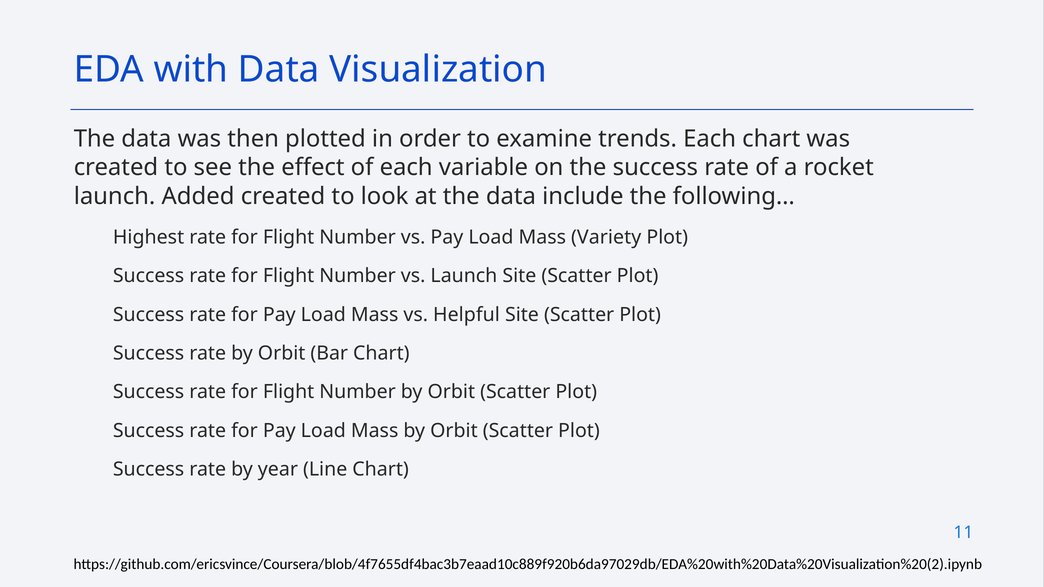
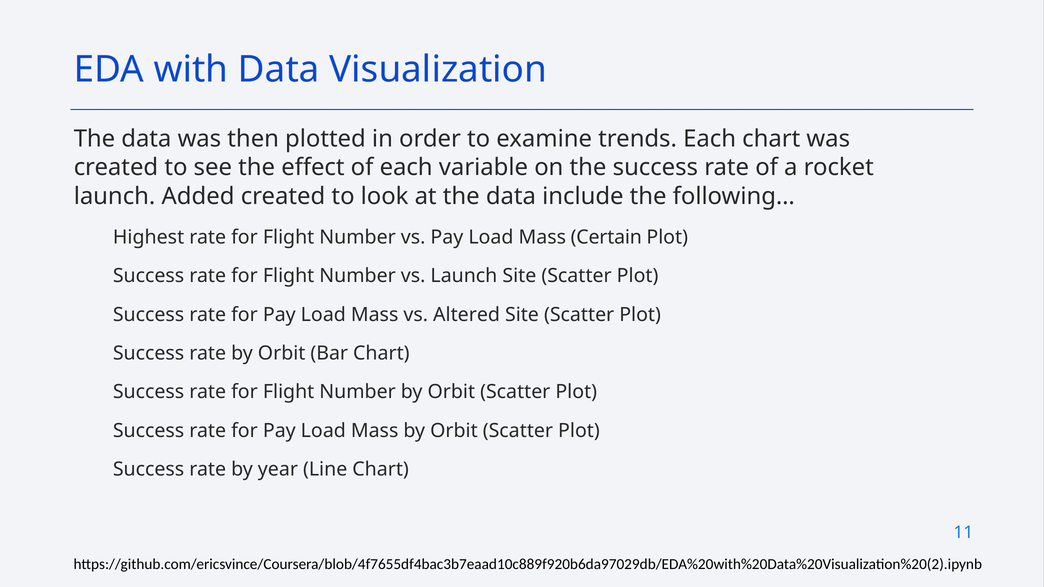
Variety: Variety -> Certain
Helpful: Helpful -> Altered
